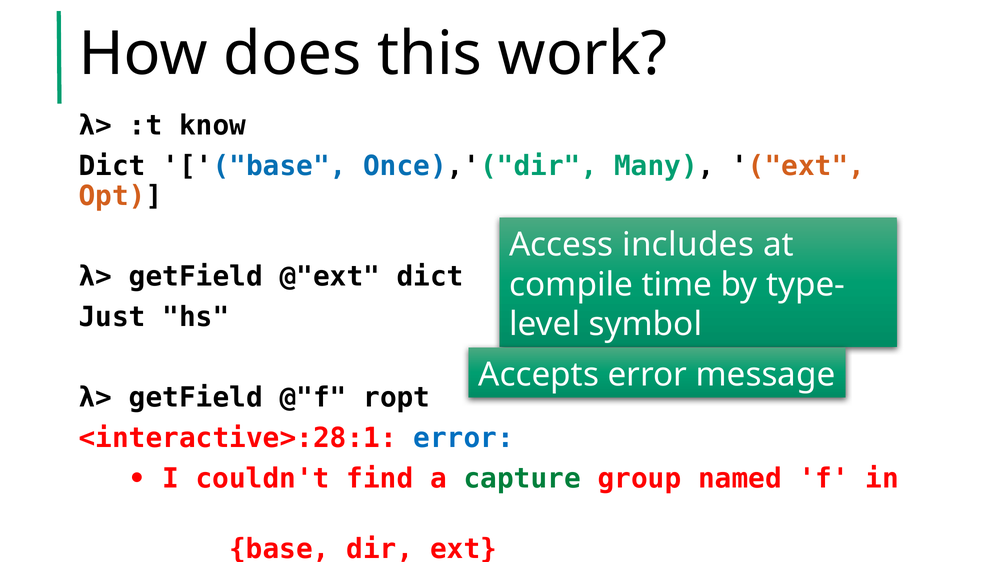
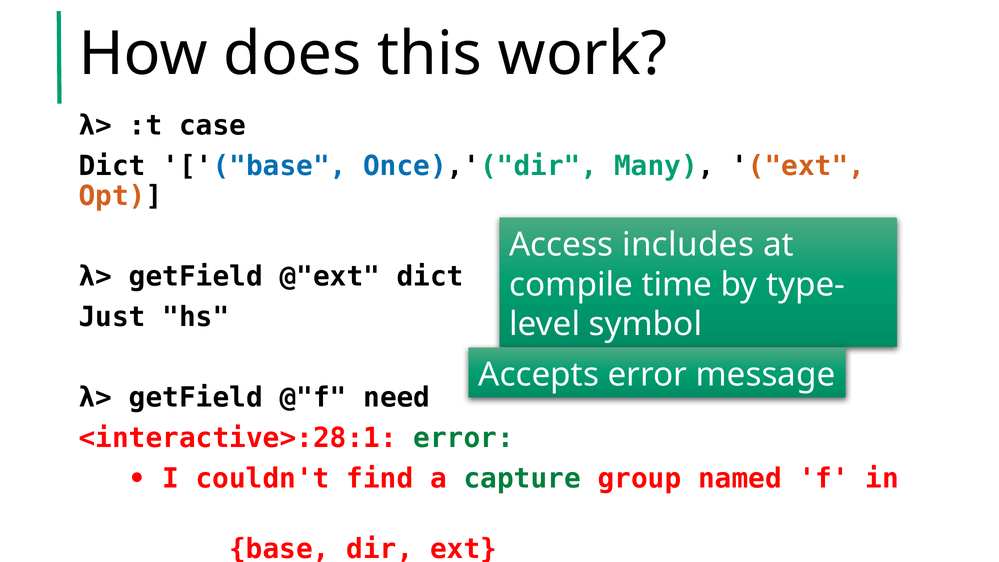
know: know -> case
ropt: ropt -> need
error at (464, 438) colour: blue -> green
